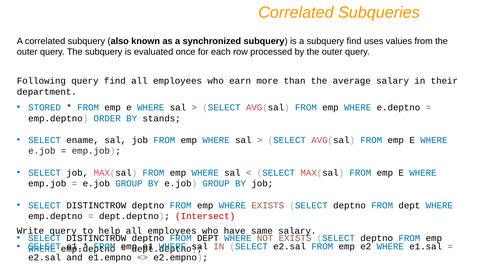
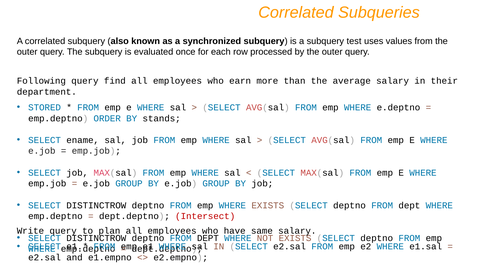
subquery find: find -> test
help: help -> plan
